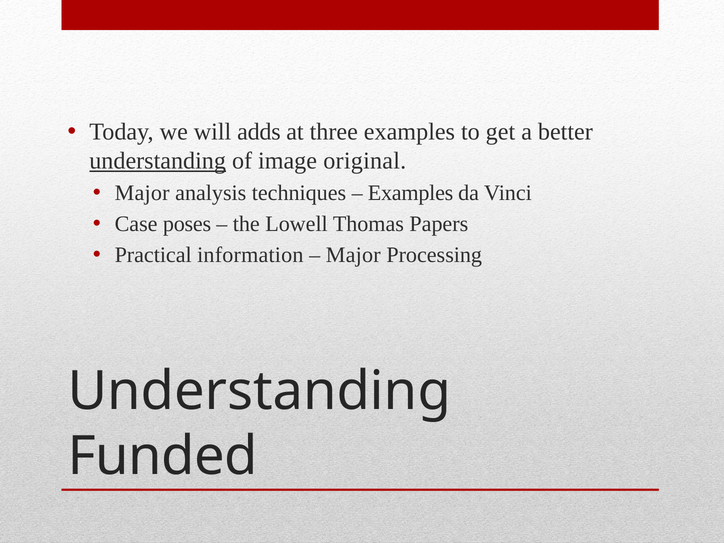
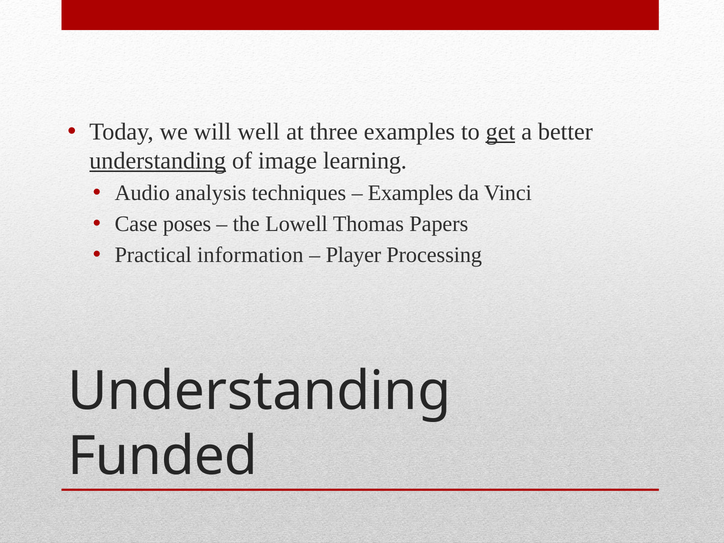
adds: adds -> well
get underline: none -> present
original: original -> learning
Major at (142, 193): Major -> Audio
Major at (353, 255): Major -> Player
